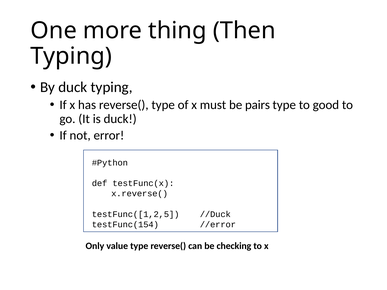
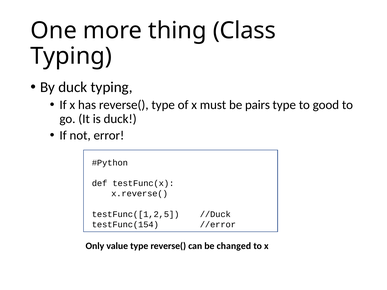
Then: Then -> Class
checking: checking -> changed
